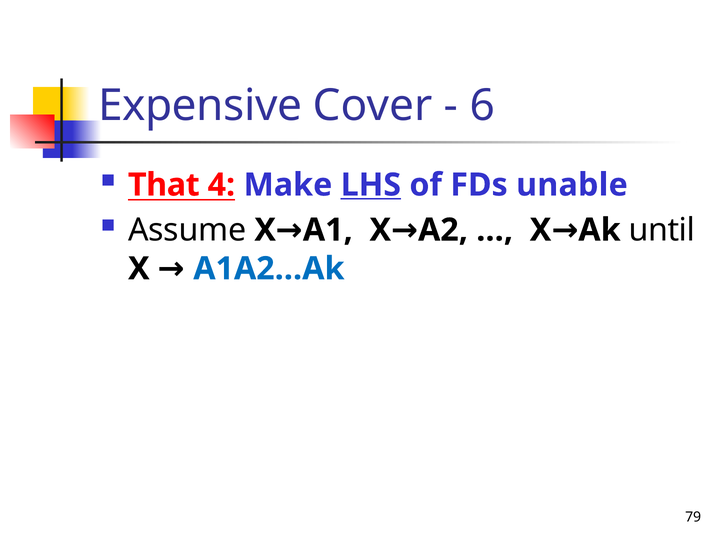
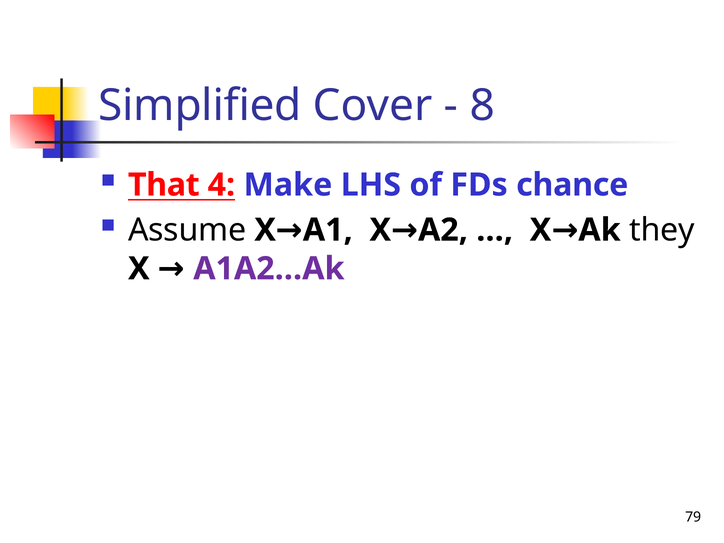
Expensive: Expensive -> Simplified
6: 6 -> 8
LHS underline: present -> none
unable: unable -> chance
until: until -> they
A1A2…Ak colour: blue -> purple
